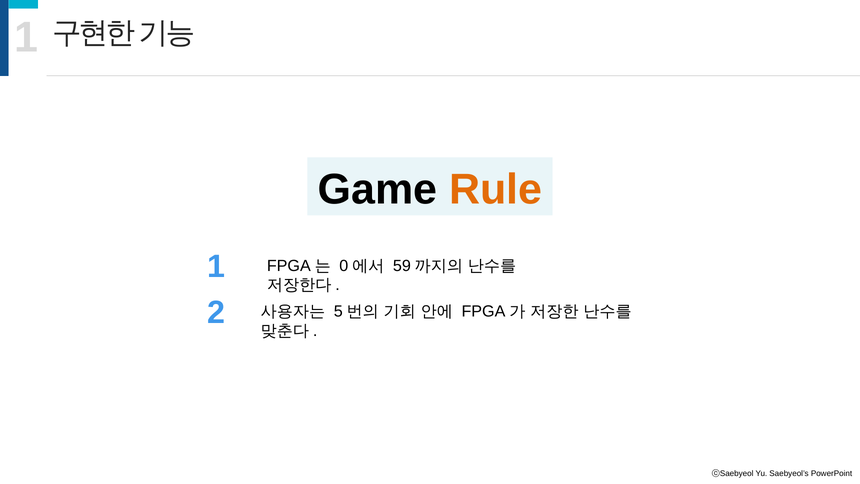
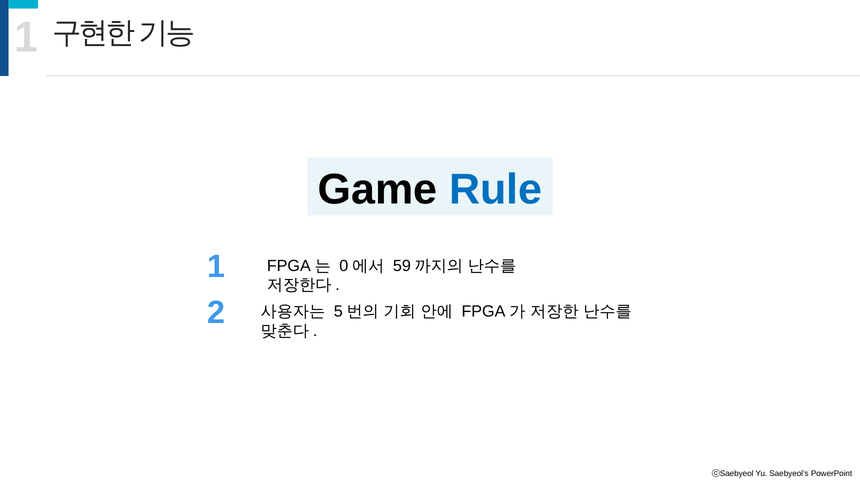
Rule colour: orange -> blue
